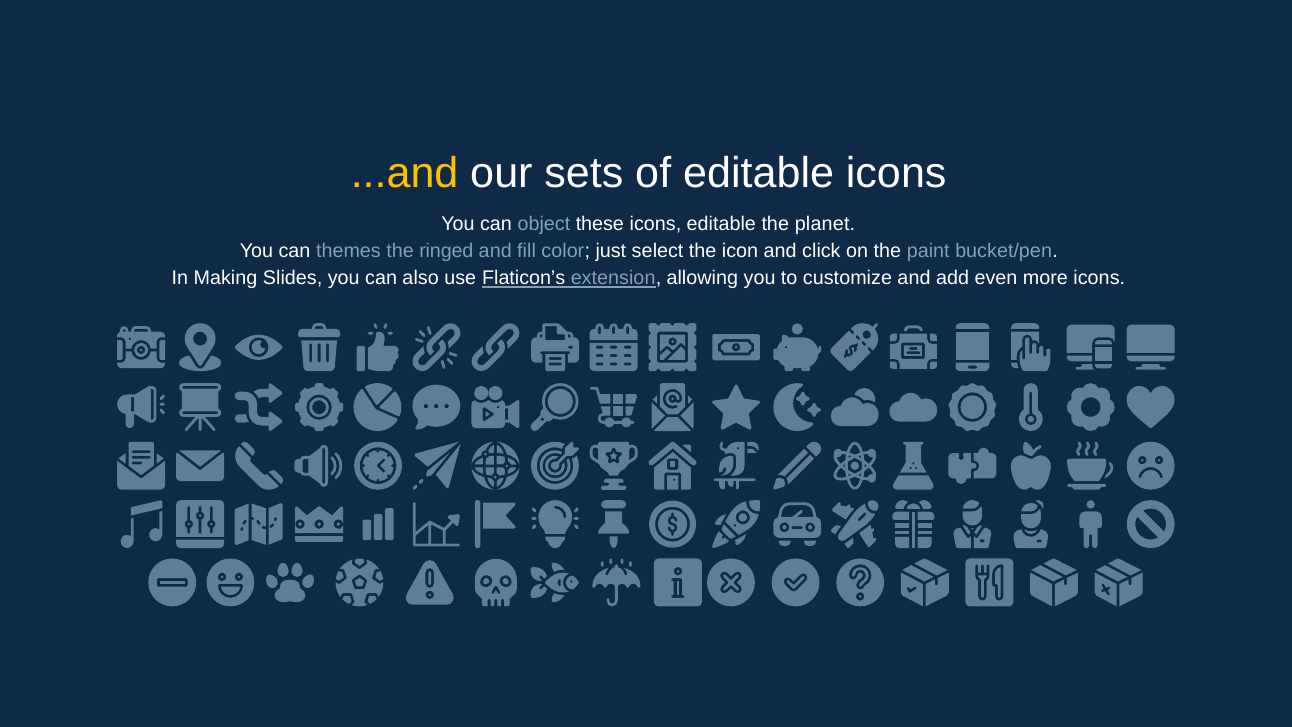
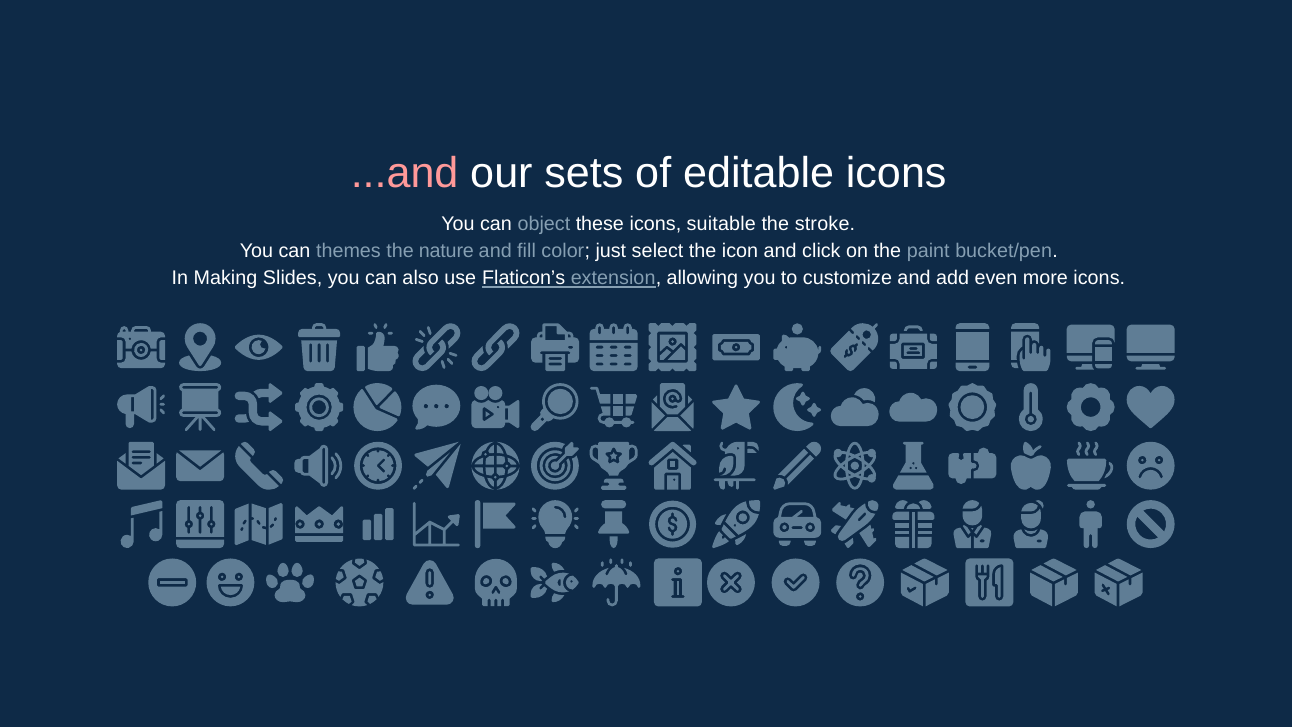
...and colour: yellow -> pink
icons editable: editable -> suitable
planet: planet -> stroke
ringed: ringed -> nature
